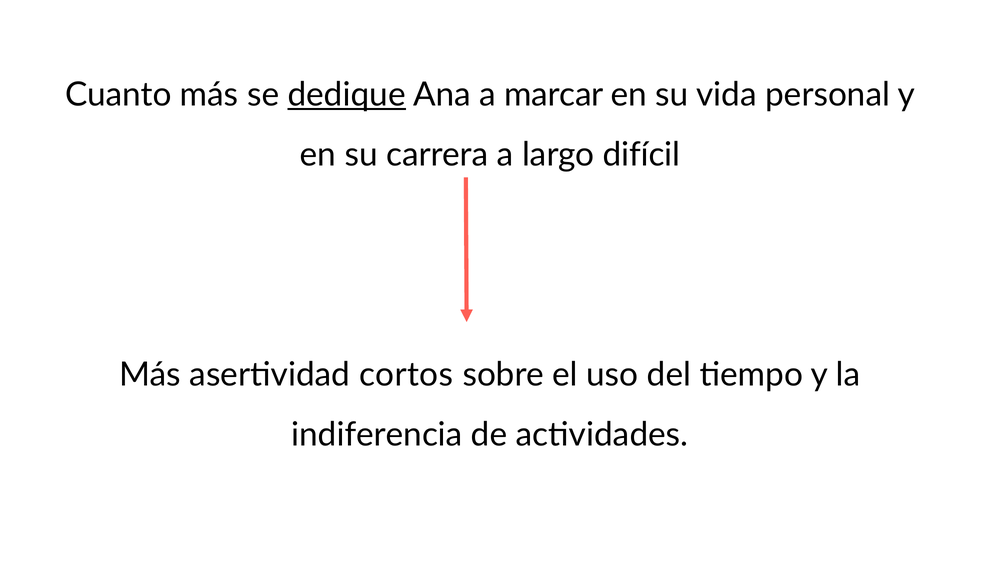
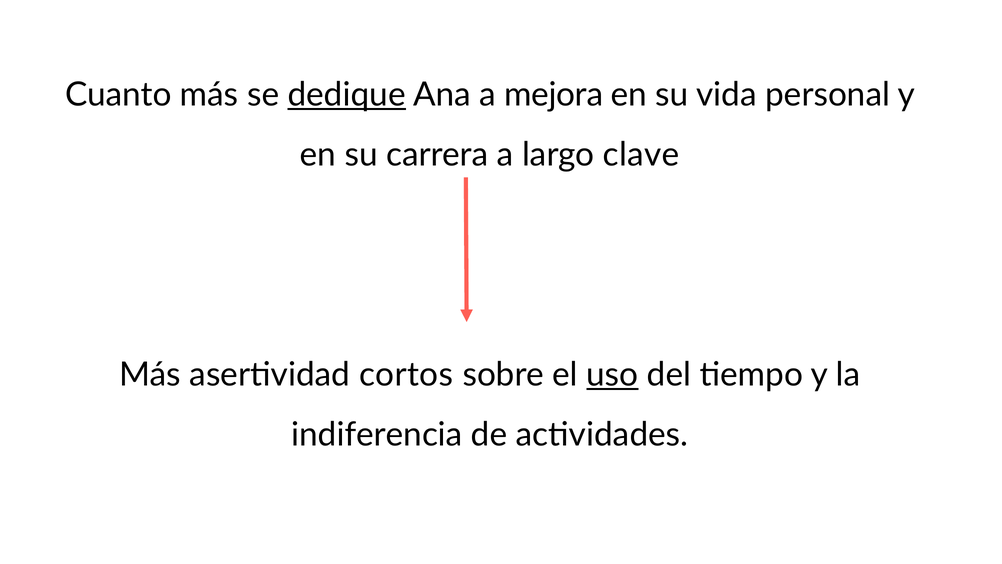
marcar: marcar -> mejora
difícil: difícil -> clave
uso underline: none -> present
